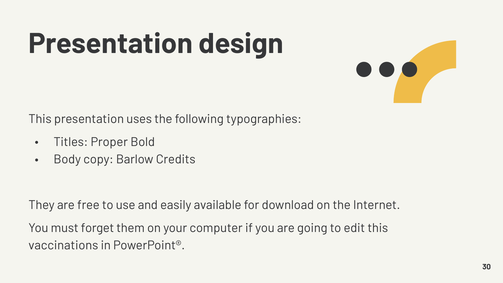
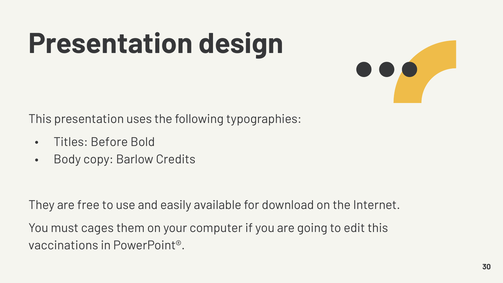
Proper: Proper -> Before
forget: forget -> cages
